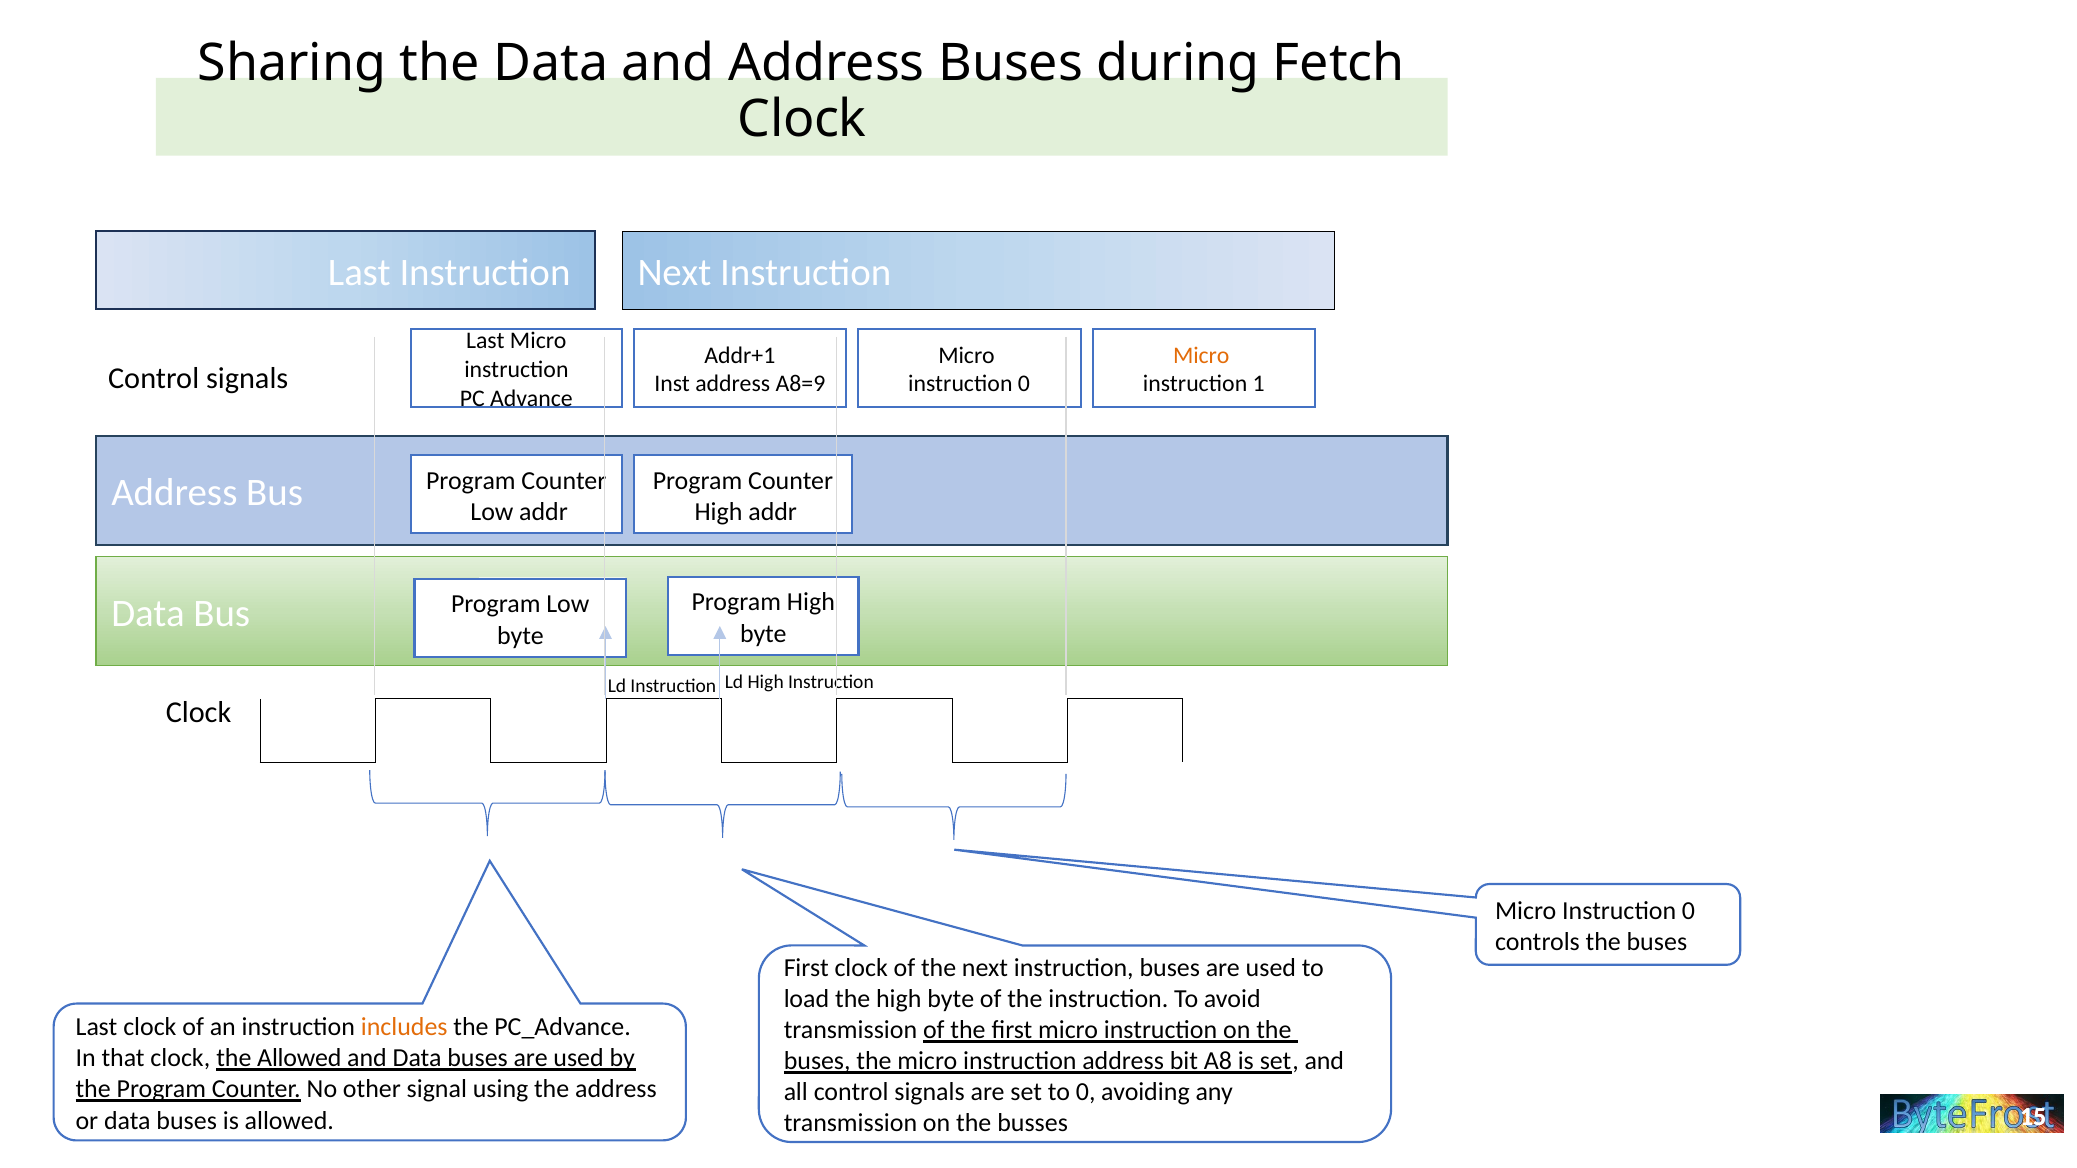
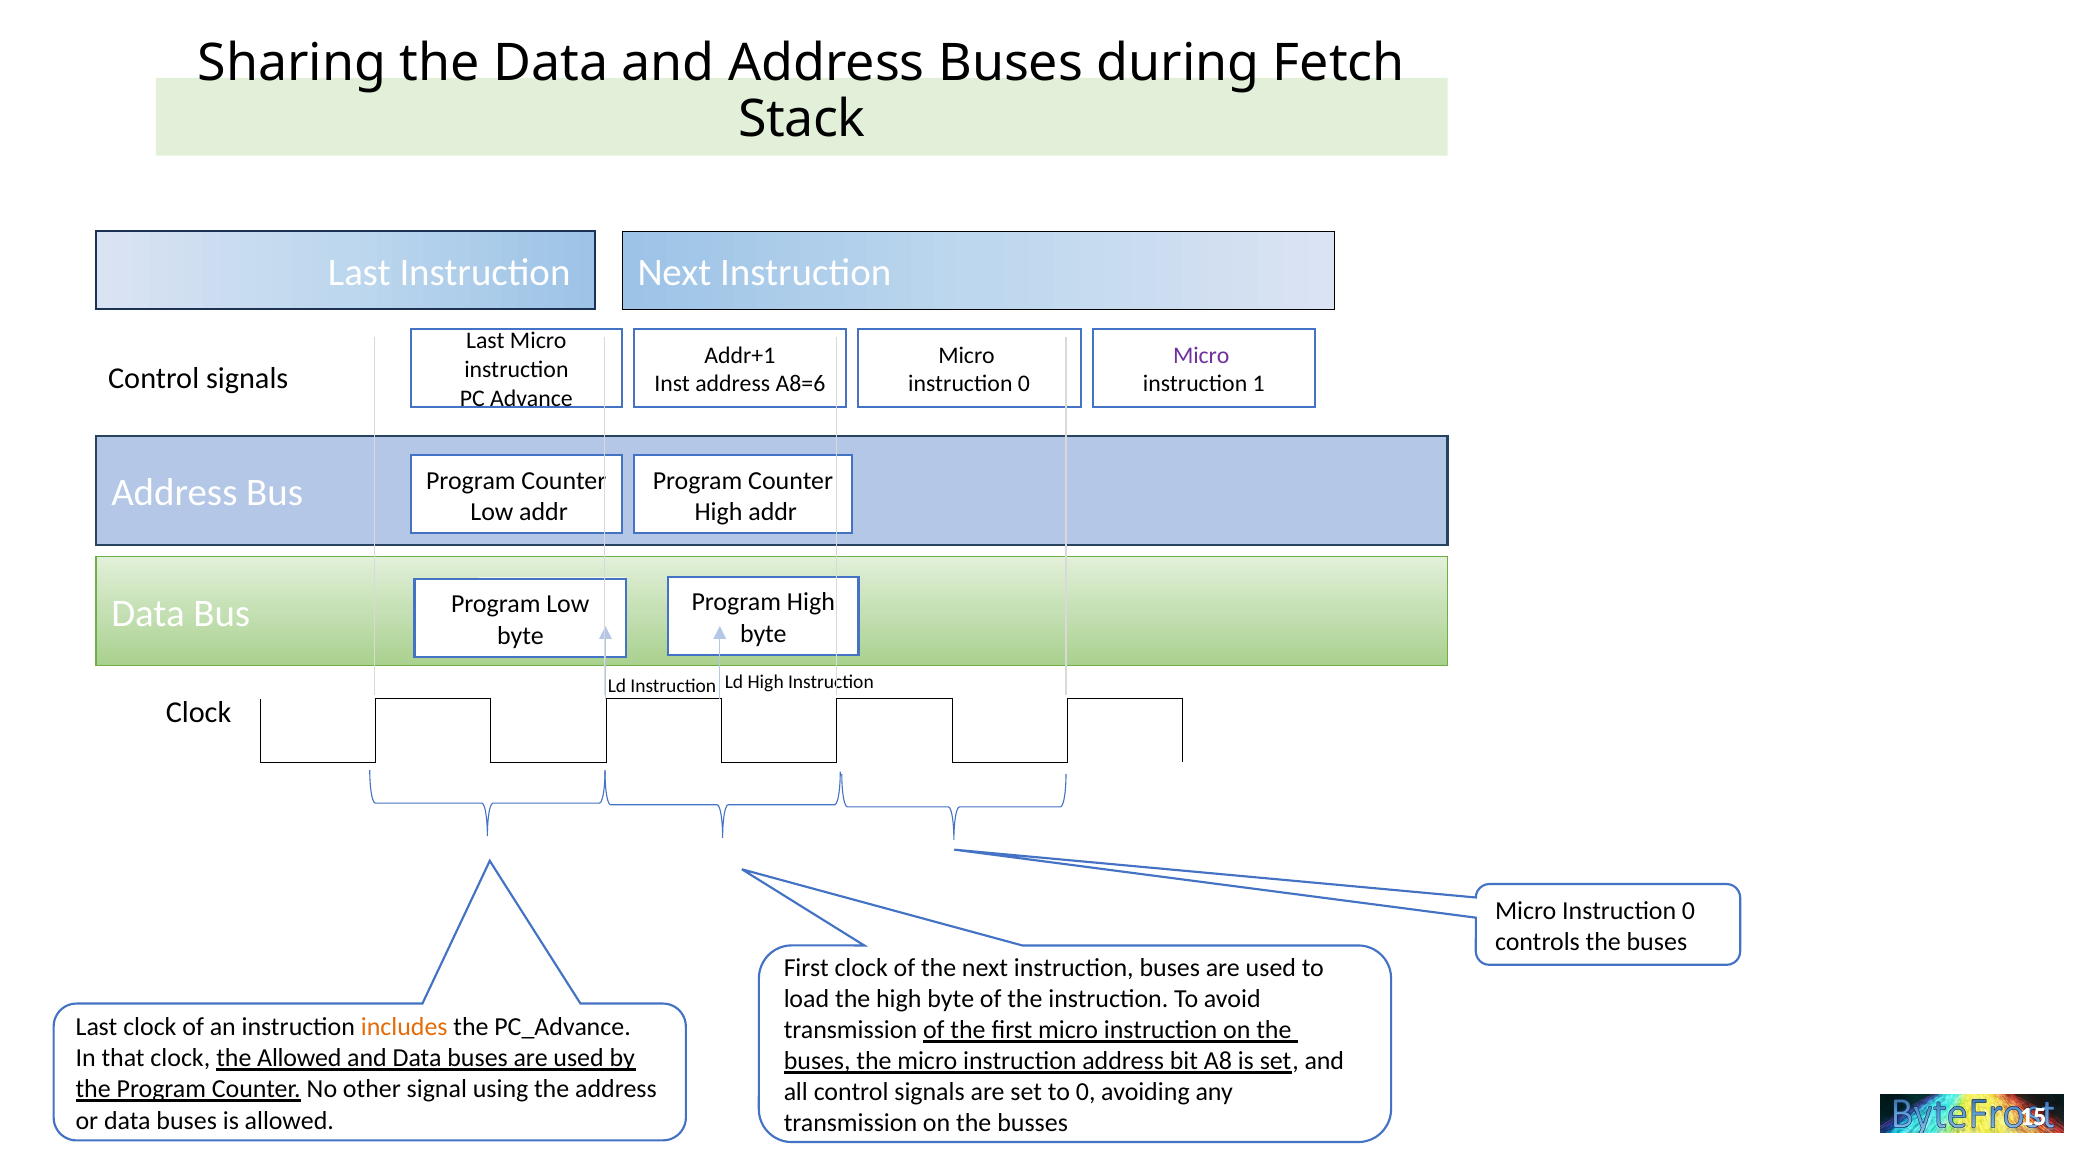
Clock at (802, 120): Clock -> Stack
Micro at (1201, 355) colour: orange -> purple
A8=9: A8=9 -> A8=6
